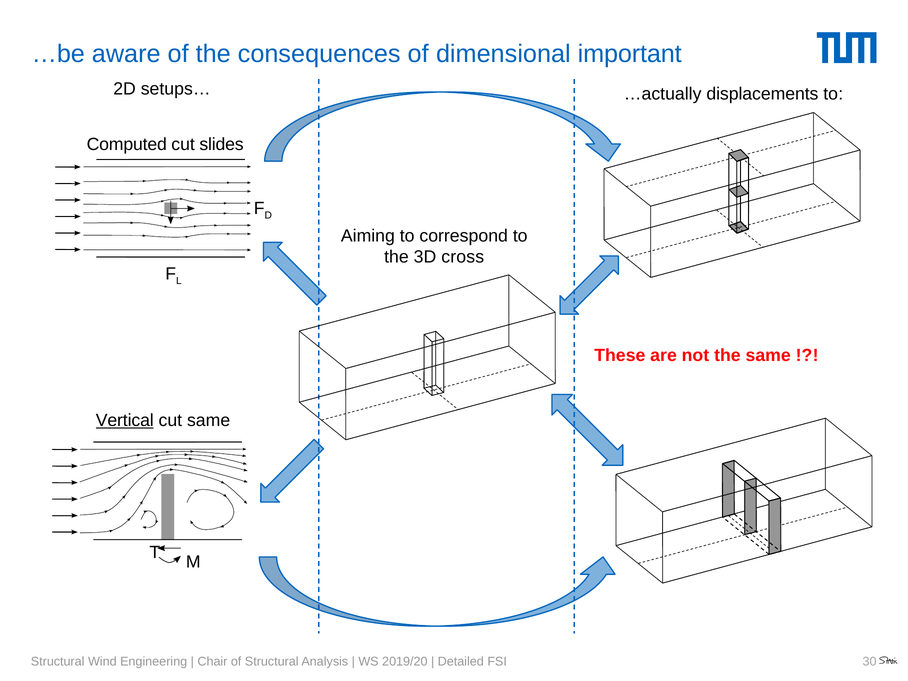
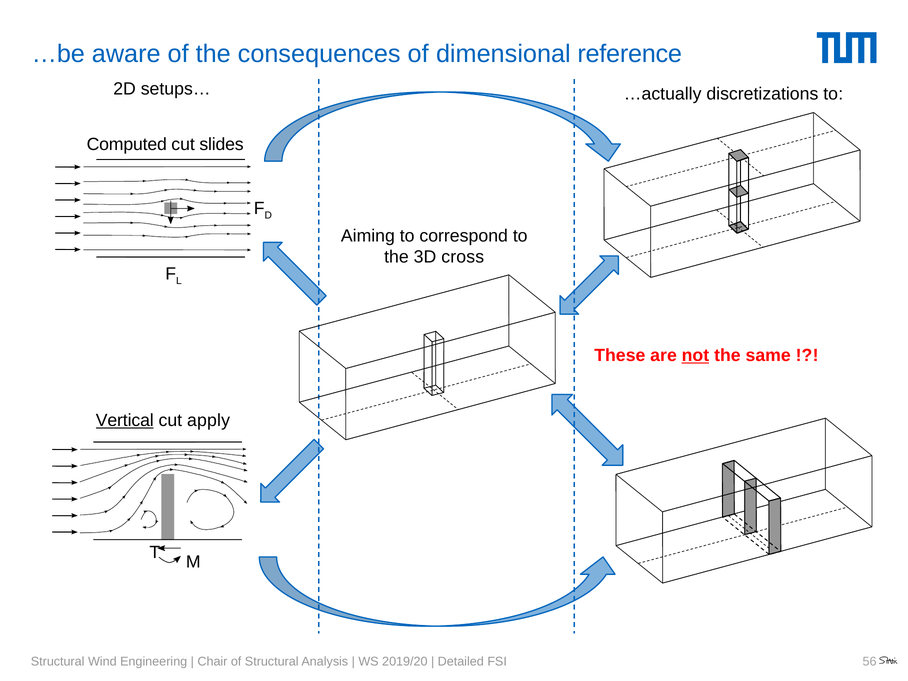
important: important -> reference
displacements: displacements -> discretizations
not underline: none -> present
cut same: same -> apply
30: 30 -> 56
